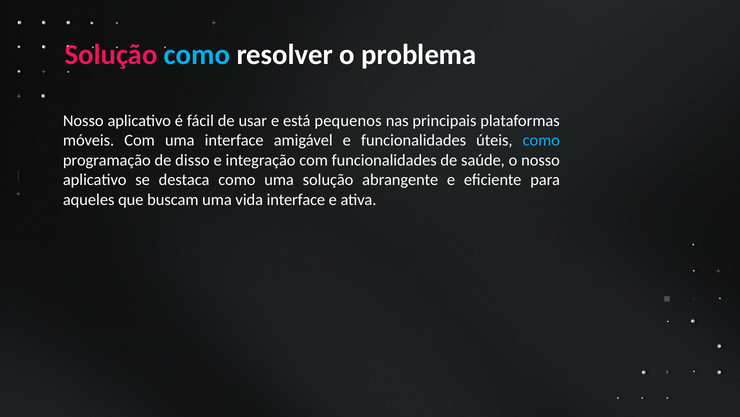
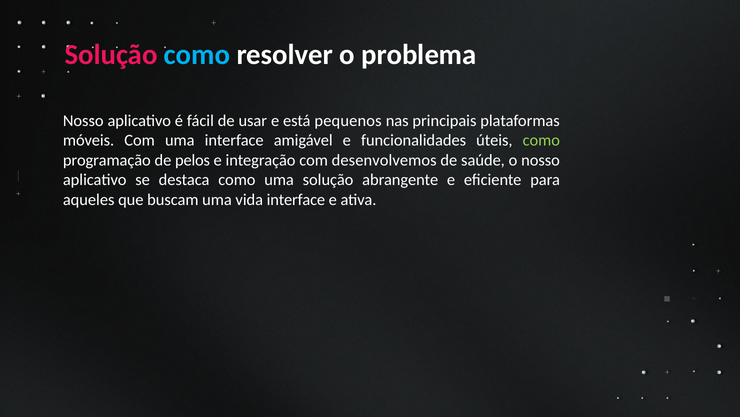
como at (541, 140) colour: light blue -> light green
disso: disso -> pelos
com funcionalidades: funcionalidades -> desenvolvemos
